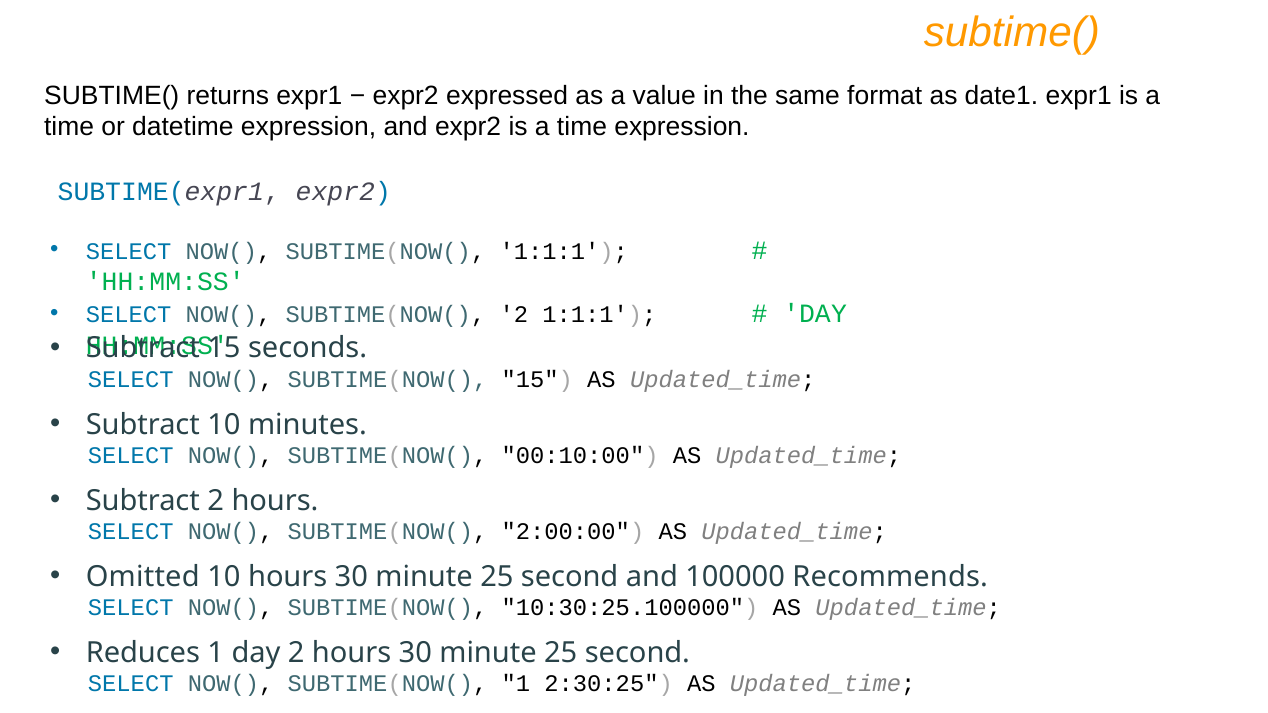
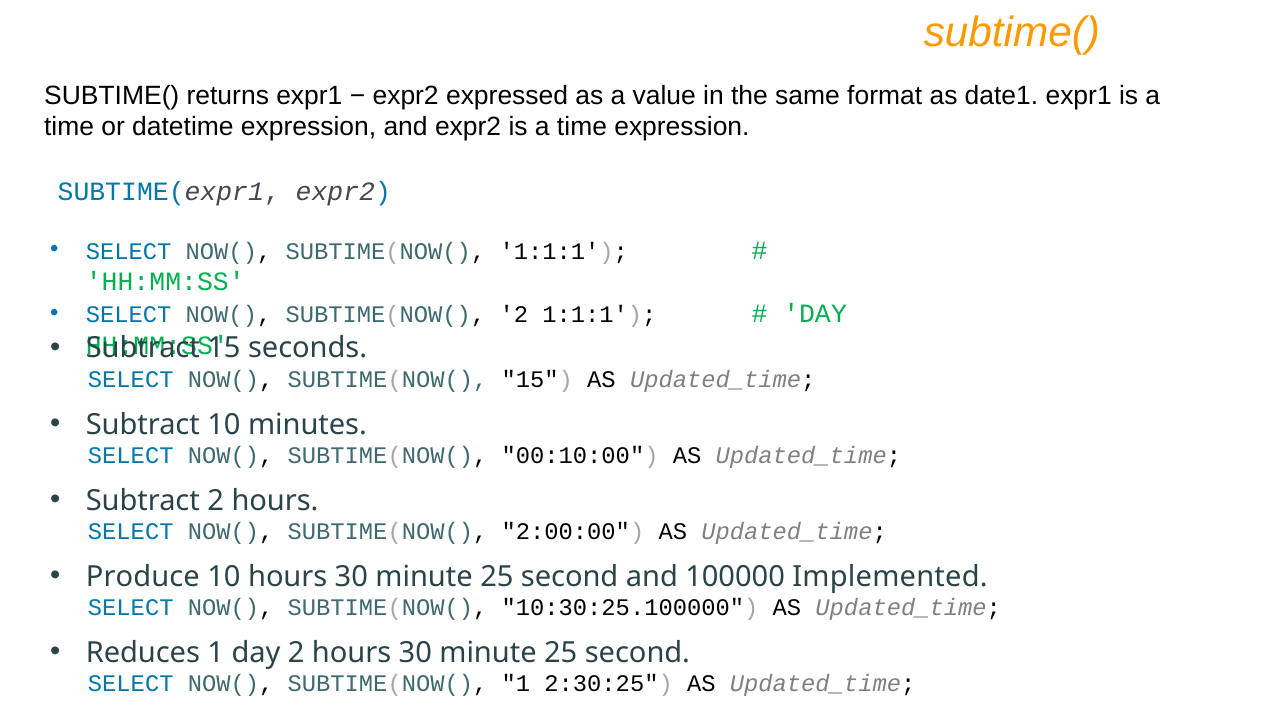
Omitted: Omitted -> Produce
Recommends: Recommends -> Implemented
